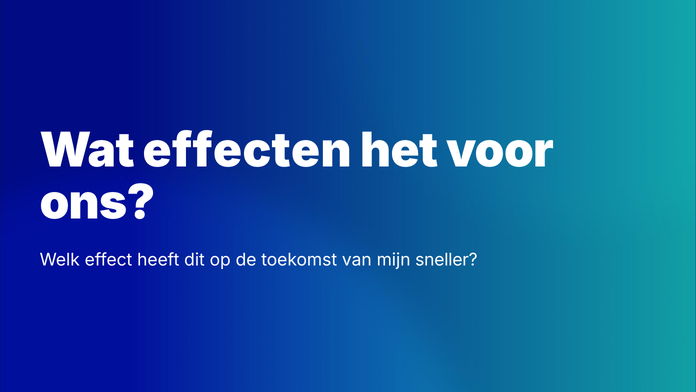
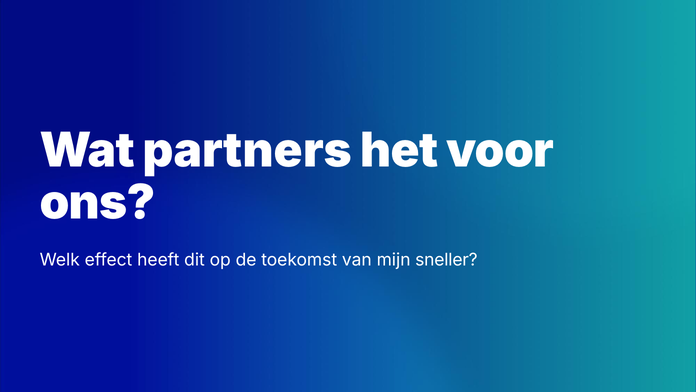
effecten: effecten -> partners
